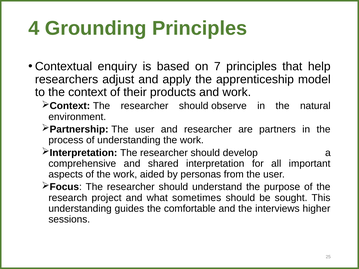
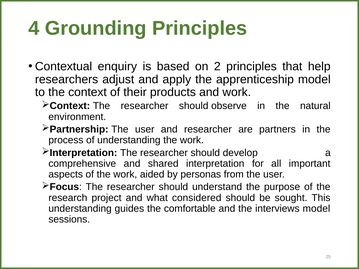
7: 7 -> 2
sometimes: sometimes -> considered
interviews higher: higher -> model
